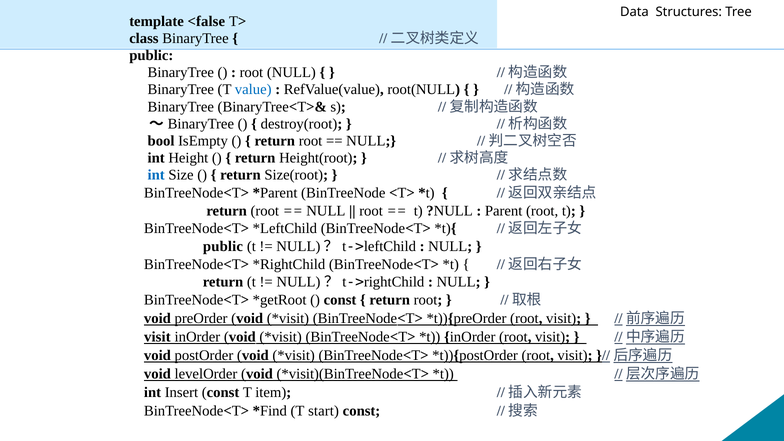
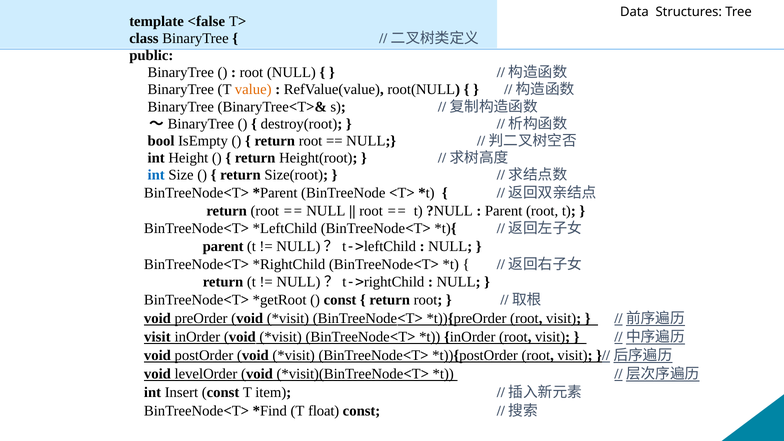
value colour: blue -> orange
public at (223, 246): public -> parent
start: start -> float
